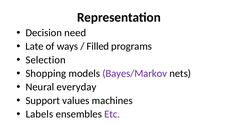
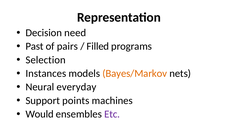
Late: Late -> Past
ways: ways -> pairs
Shopping: Shopping -> Instances
Bayes/Markov colour: purple -> orange
values: values -> points
Labels: Labels -> Would
